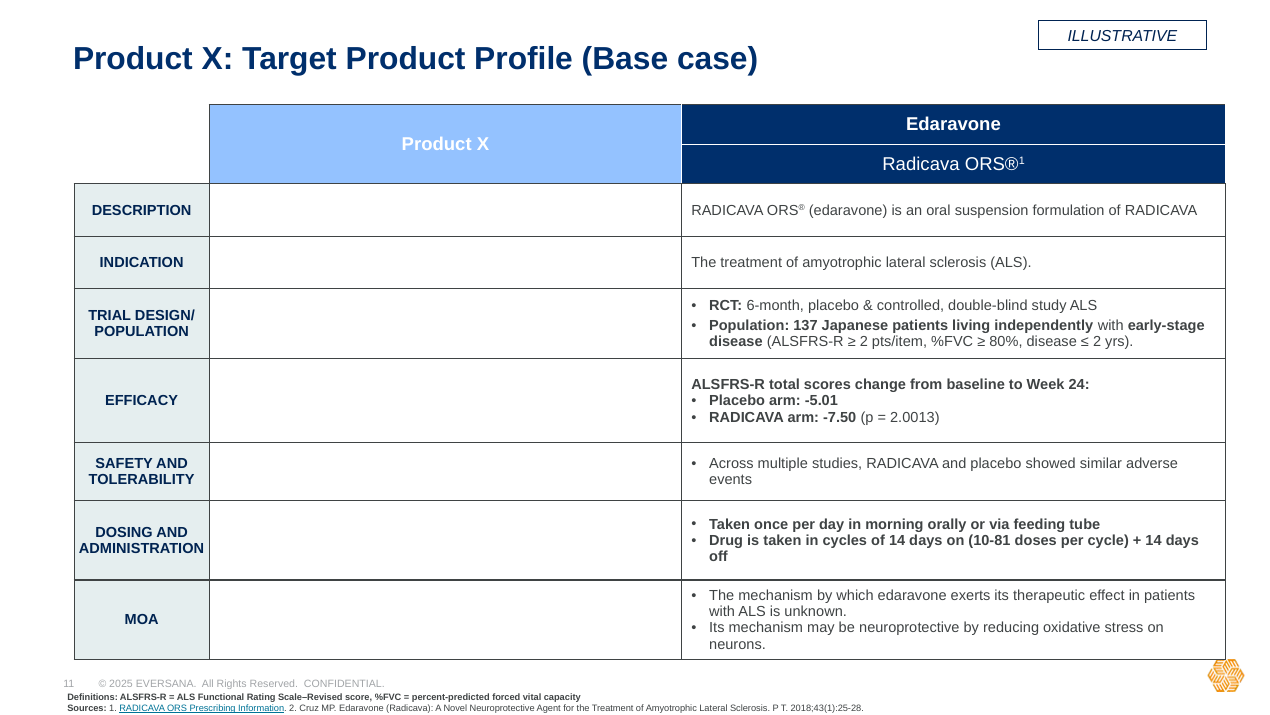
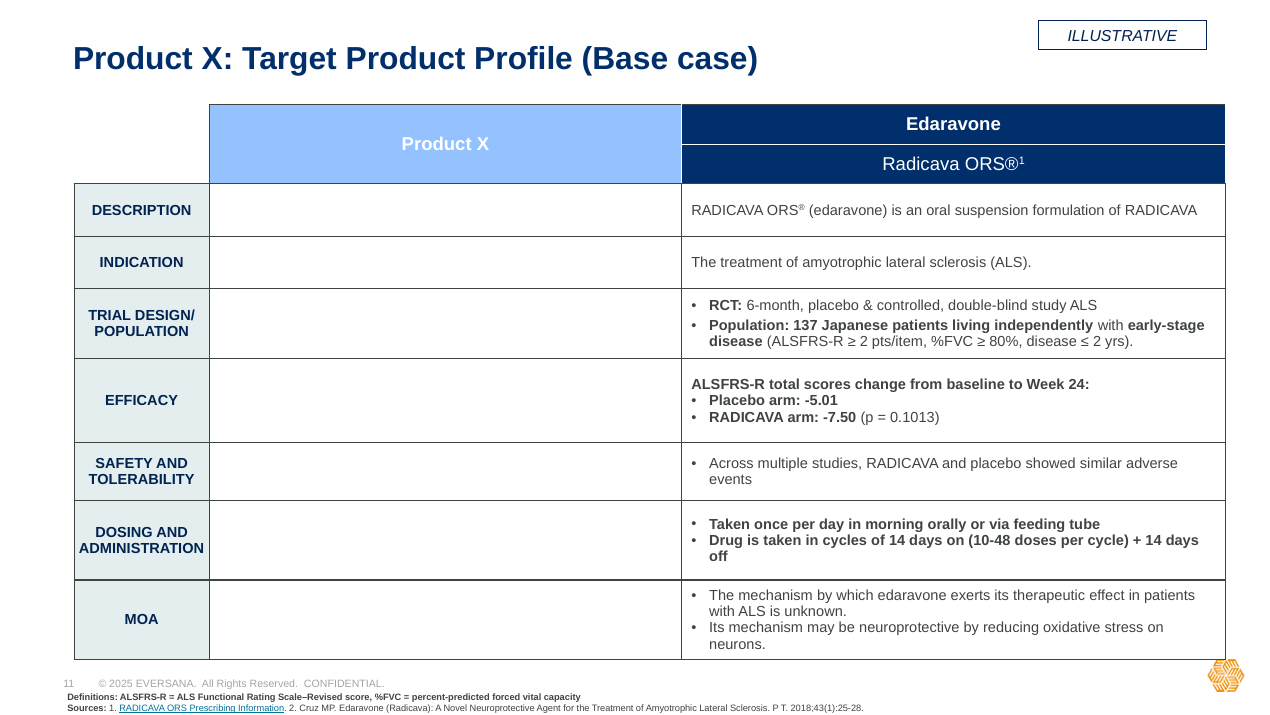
2.0013: 2.0013 -> 0.1013
10-81: 10-81 -> 10-48
